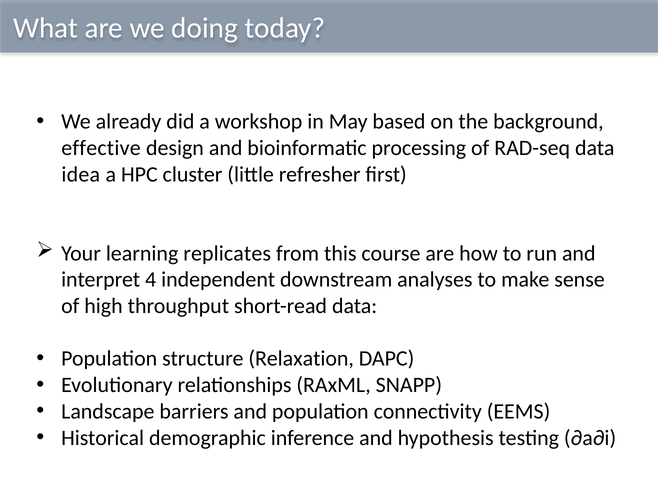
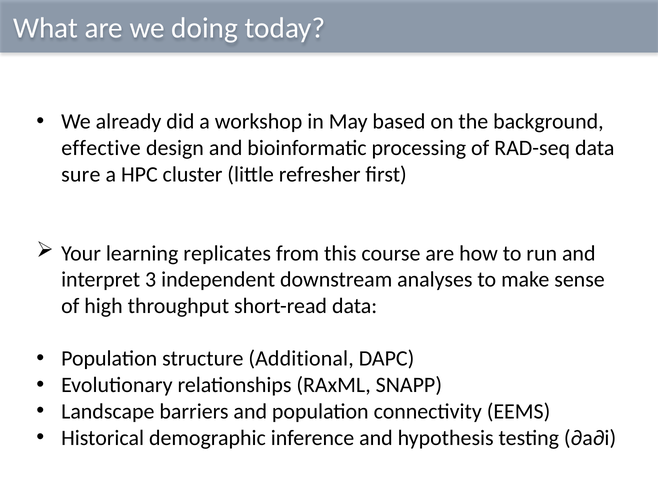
idea: idea -> sure
4: 4 -> 3
Relaxation: Relaxation -> Additional
